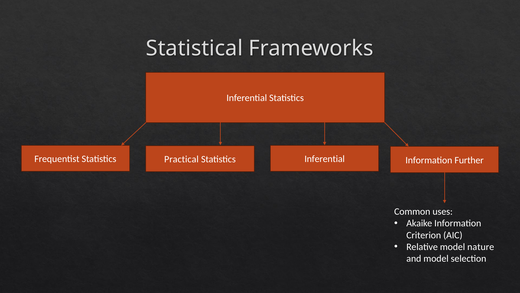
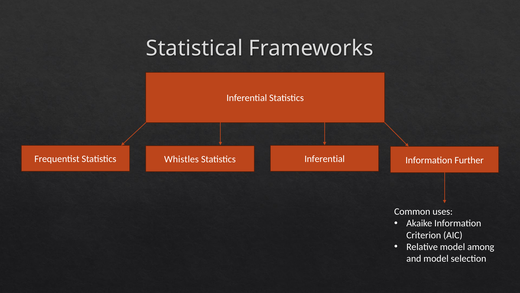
Practical: Practical -> Whistles
nature: nature -> among
